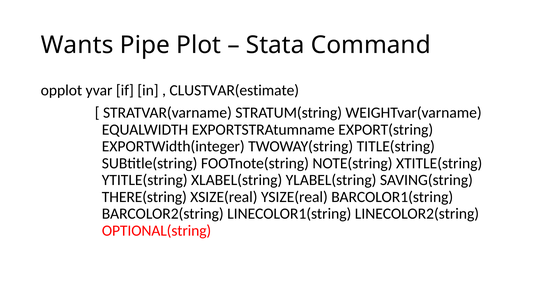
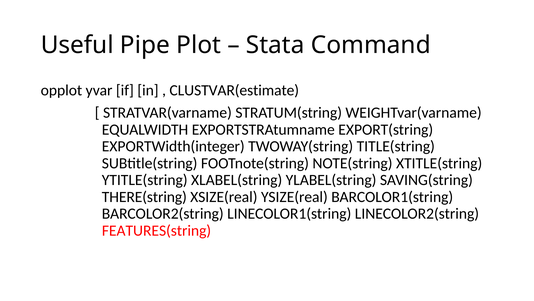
Wants: Wants -> Useful
OPTIONAL(string: OPTIONAL(string -> FEATURES(string
